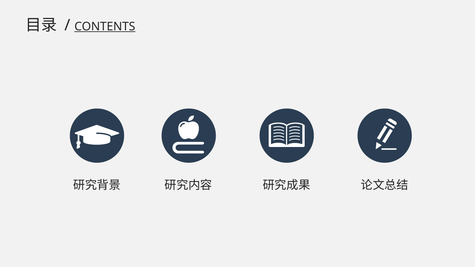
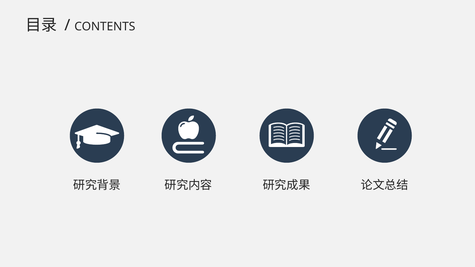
CONTENTS underline: present -> none
